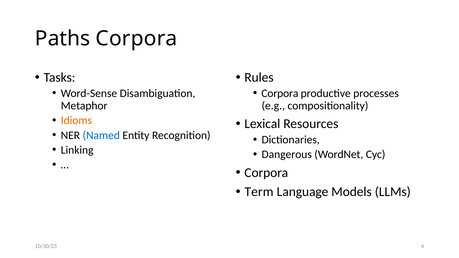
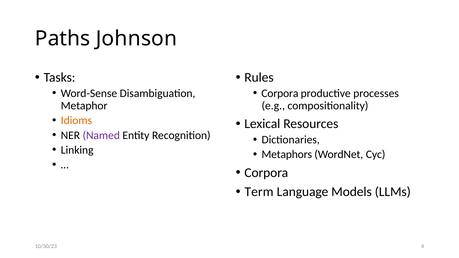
Paths Corpora: Corpora -> Johnson
Named colour: blue -> purple
Dangerous: Dangerous -> Metaphors
